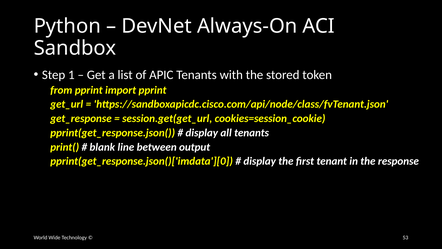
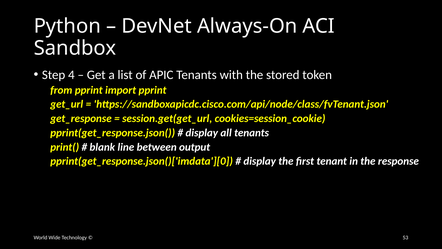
1: 1 -> 4
